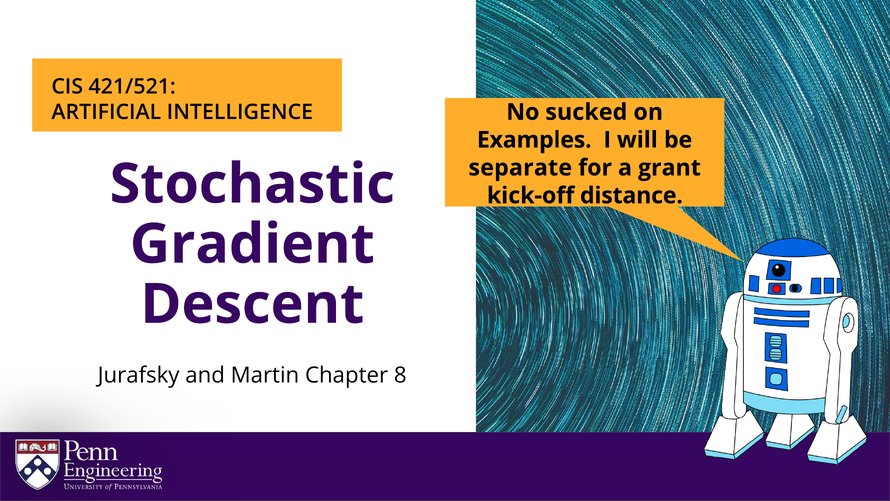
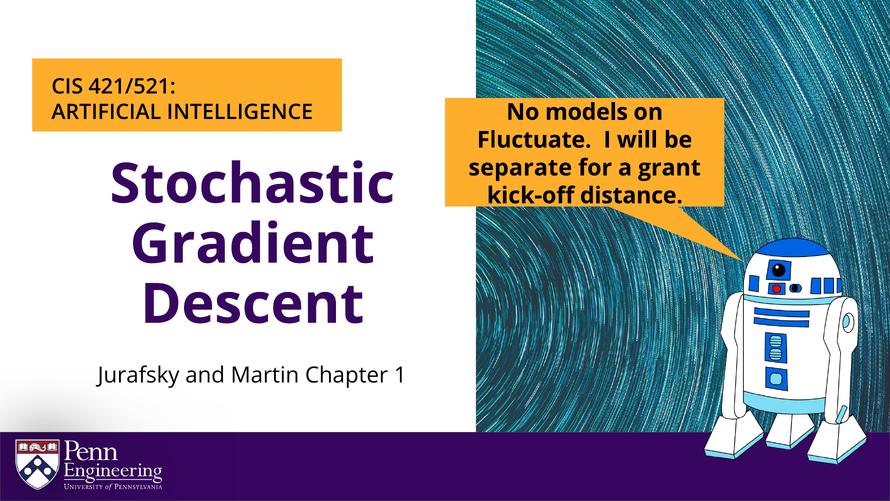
sucked: sucked -> models
Examples: Examples -> Fluctuate
8: 8 -> 1
